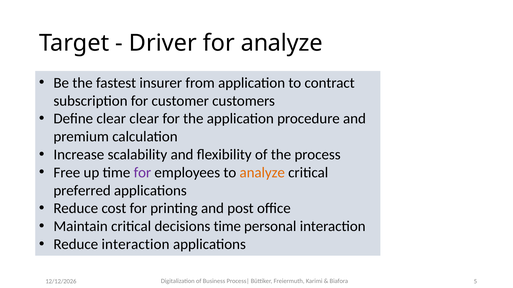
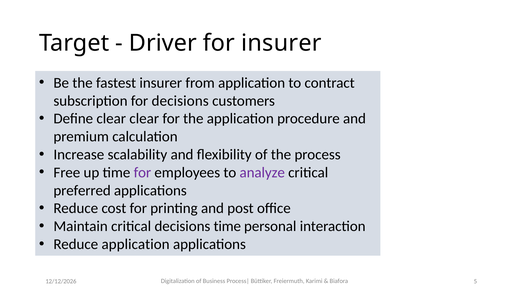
for analyze: analyze -> insurer
for customer: customer -> decisions
analyze at (262, 173) colour: orange -> purple
Reduce interaction: interaction -> application
